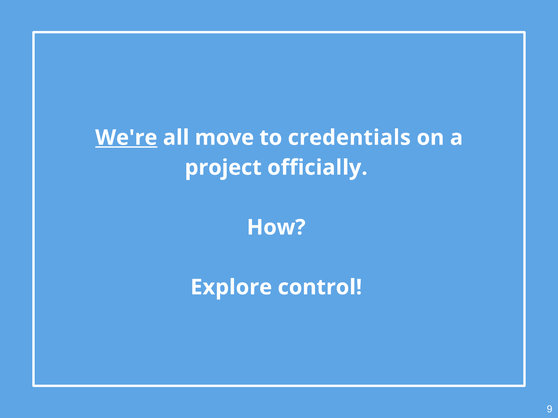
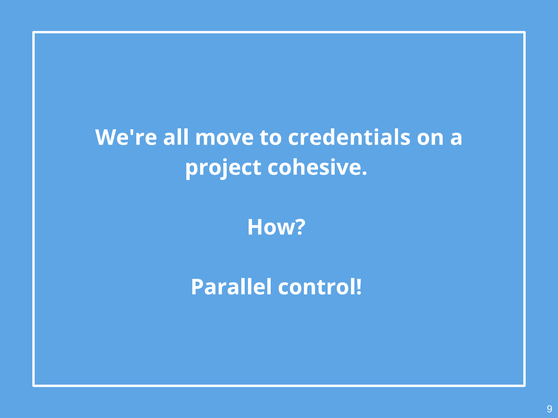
We're underline: present -> none
officially: officially -> cohesive
Explore: Explore -> Parallel
